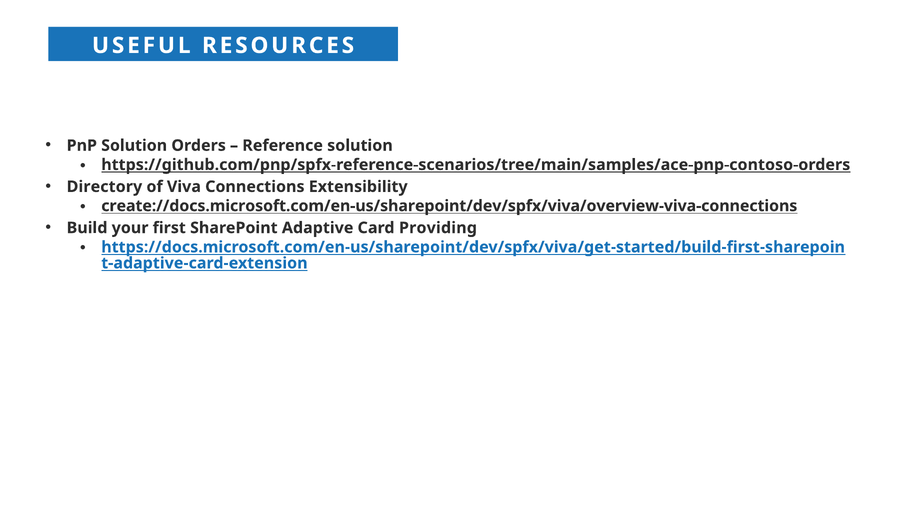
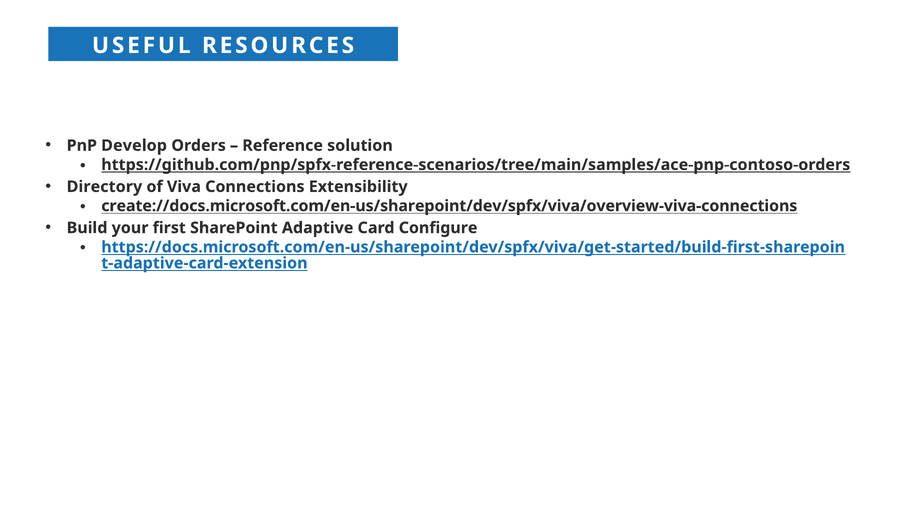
PnP Solution: Solution -> Develop
Providing: Providing -> Configure
